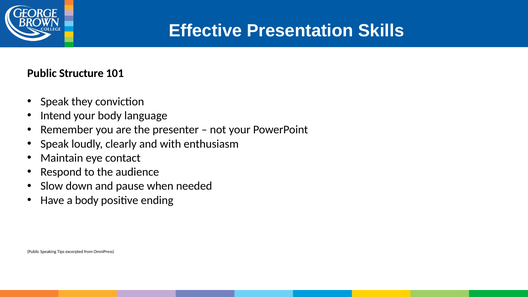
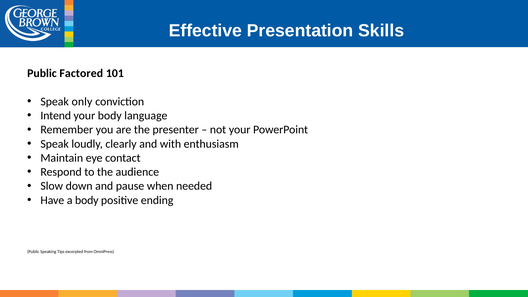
Structure: Structure -> Factored
they: they -> only
